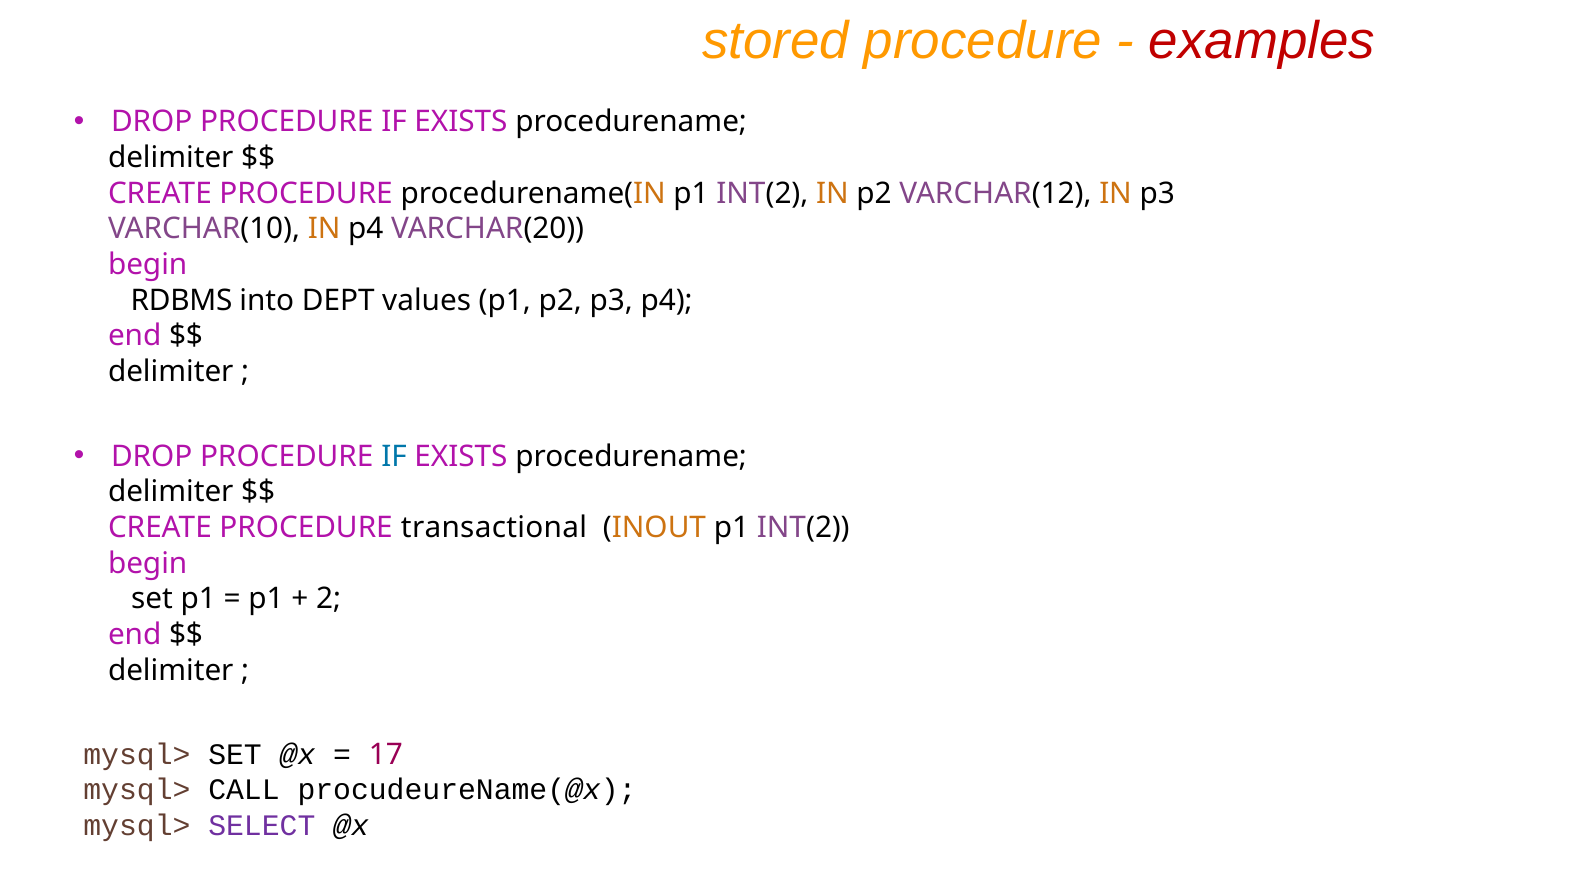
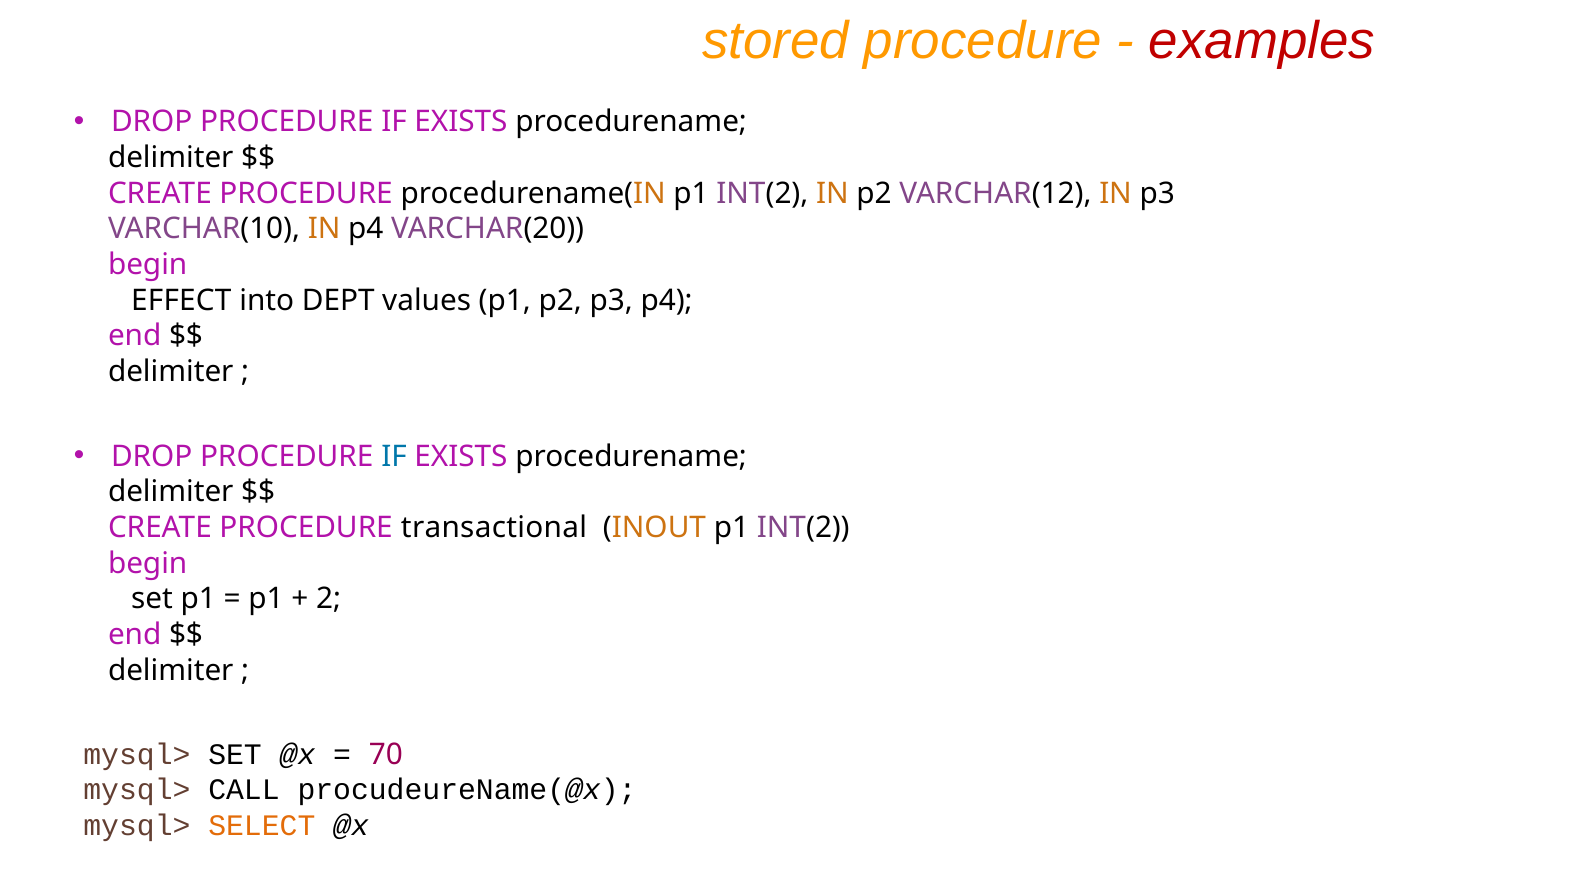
RDBMS: RDBMS -> EFFECT
17: 17 -> 70
SELECT colour: purple -> orange
